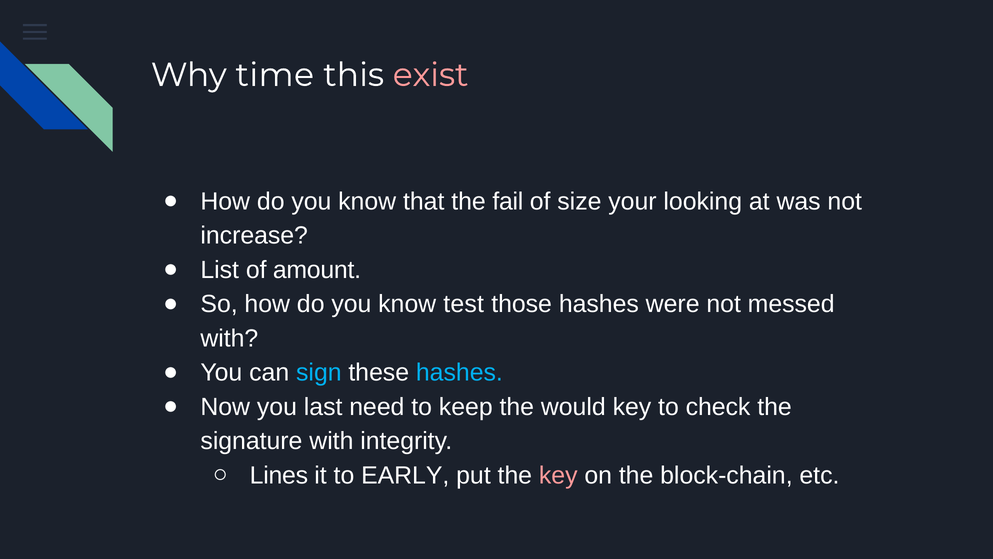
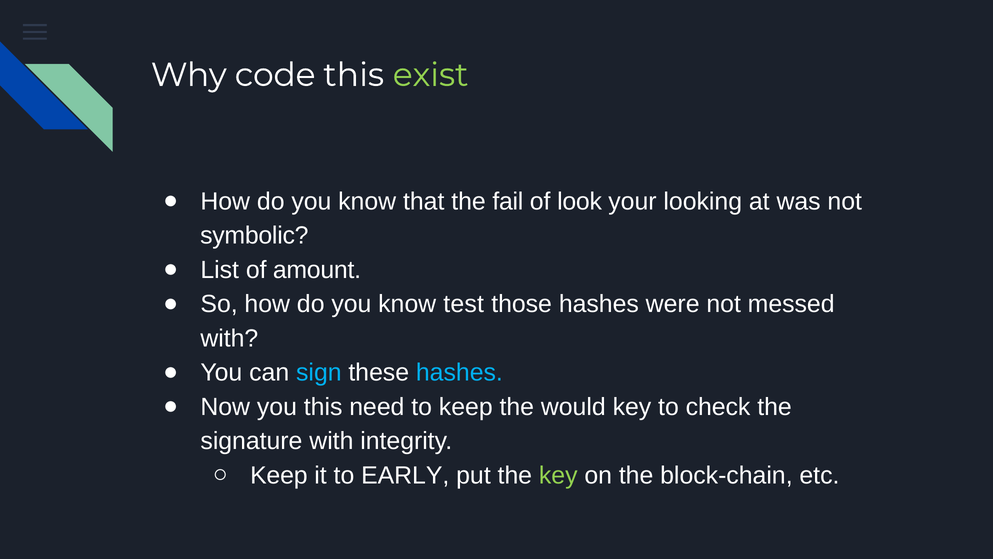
time: time -> code
exist colour: pink -> light green
size: size -> look
increase: increase -> symbolic
you last: last -> this
Lines at (279, 475): Lines -> Keep
key at (558, 475) colour: pink -> light green
